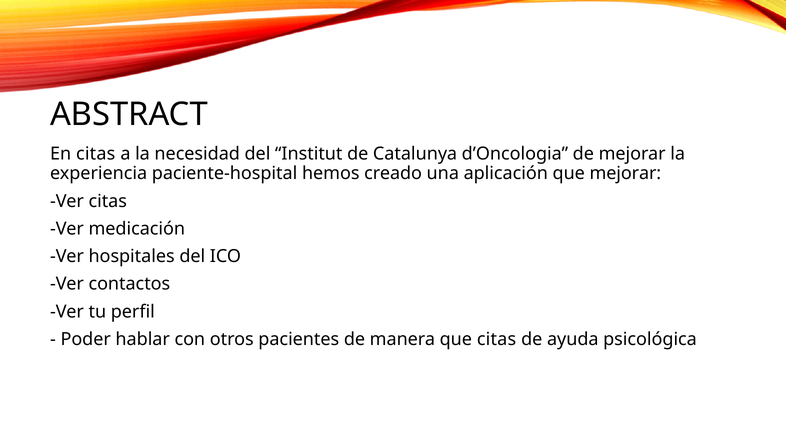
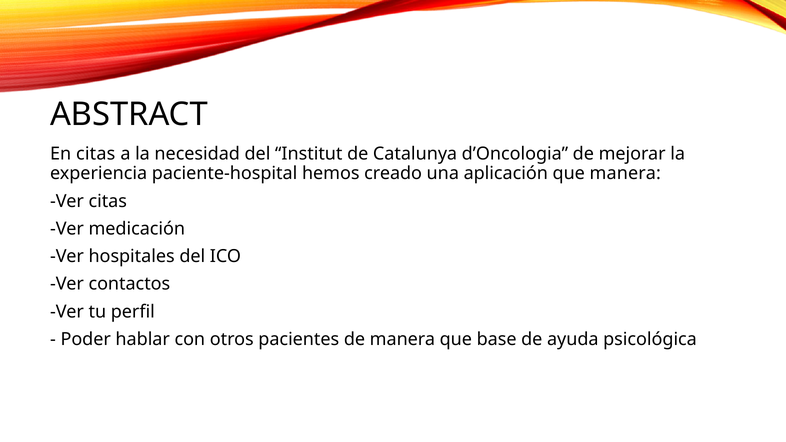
que mejorar: mejorar -> manera
que citas: citas -> base
